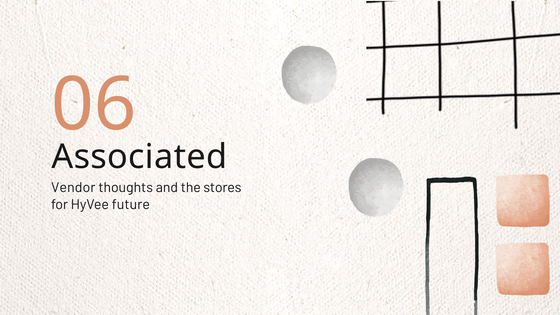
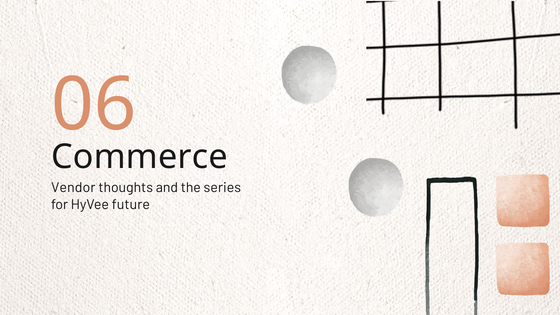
Associated: Associated -> Commerce
stores: stores -> series
